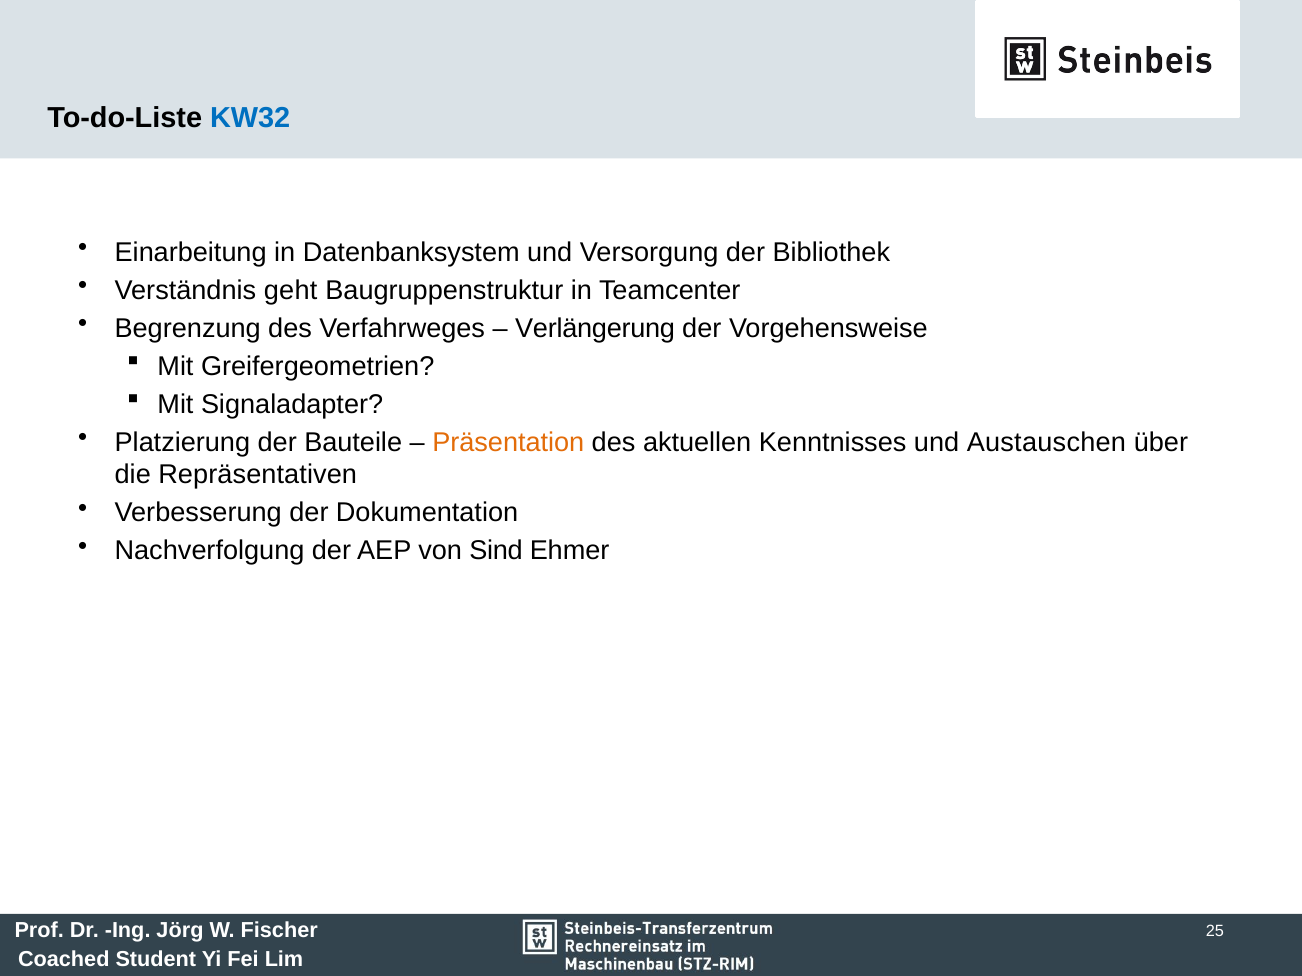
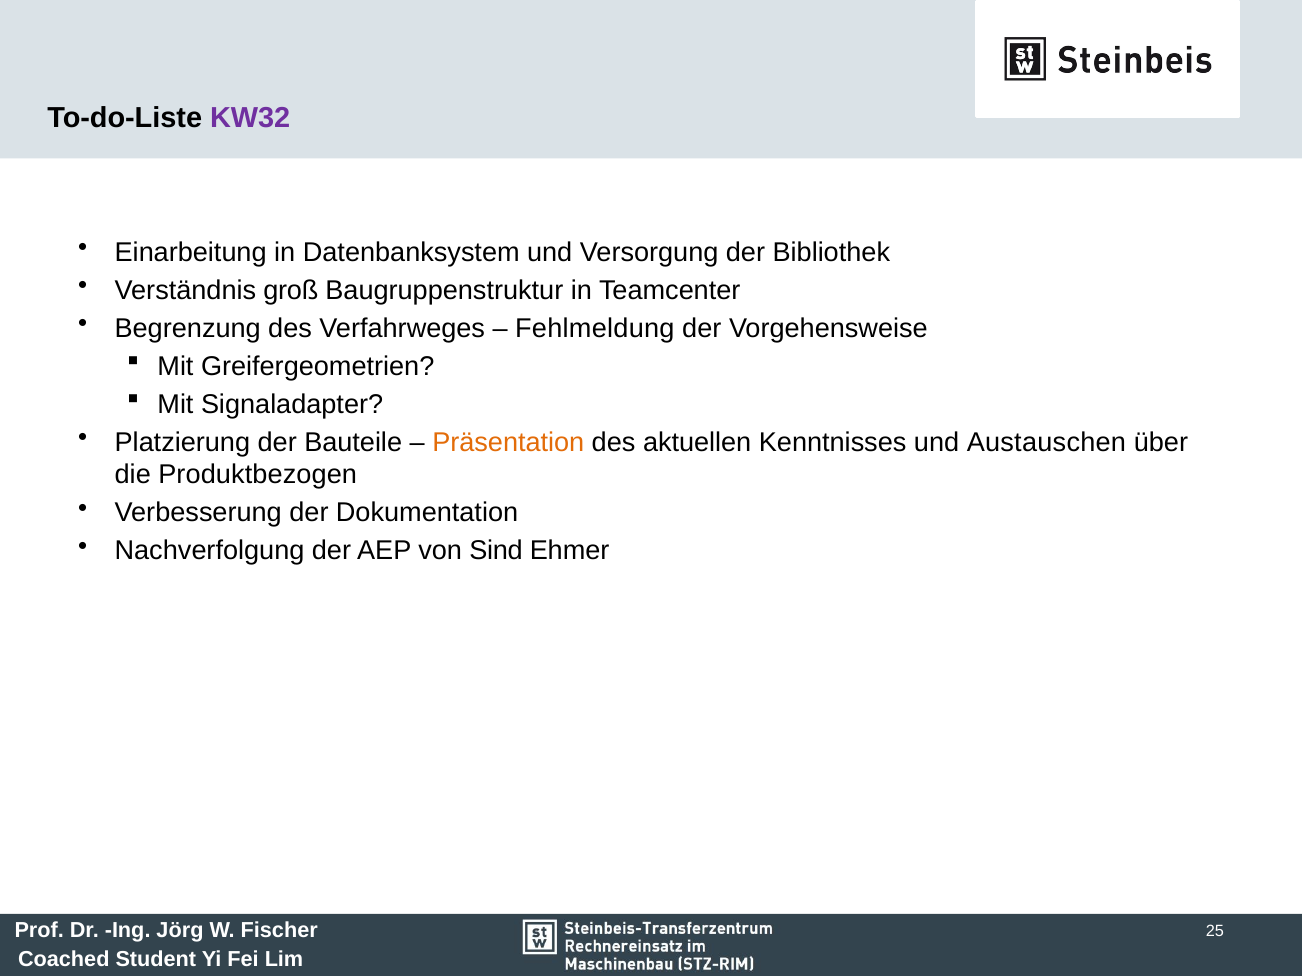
KW32 colour: blue -> purple
geht: geht -> groß
Verlängerung: Verlängerung -> Fehlmeldung
Repräsentativen: Repräsentativen -> Produktbezogen
